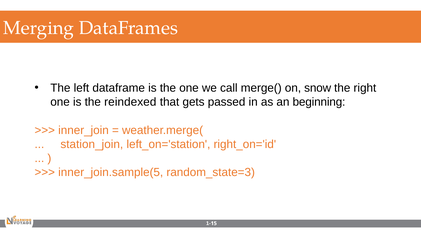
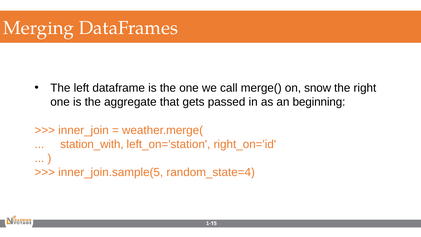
reindexed: reindexed -> aggregate
station_join: station_join -> station_with
random_state=3: random_state=3 -> random_state=4
